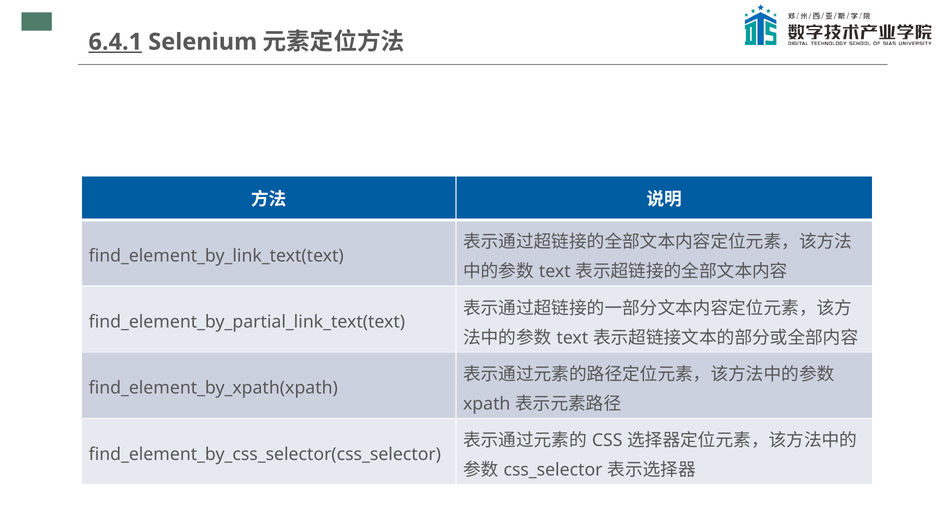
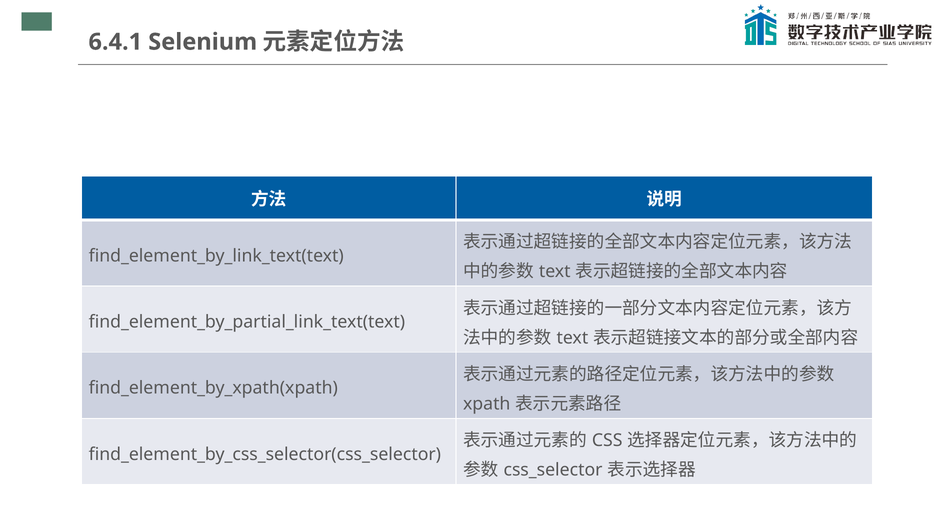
6.4.1 underline: present -> none
